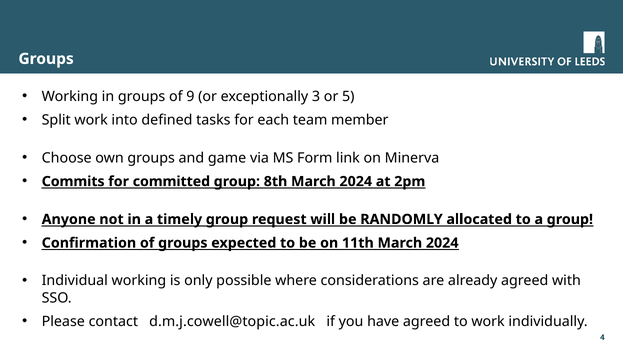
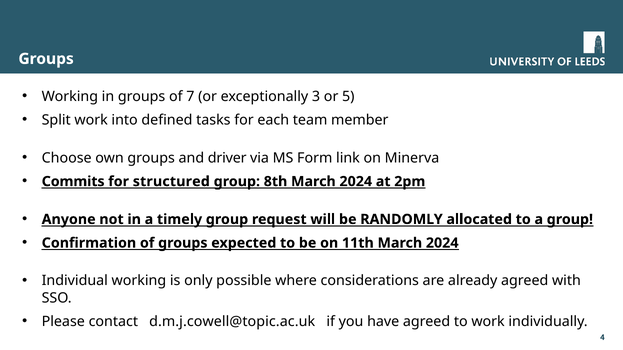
9: 9 -> 7
game: game -> driver
committed: committed -> structured
